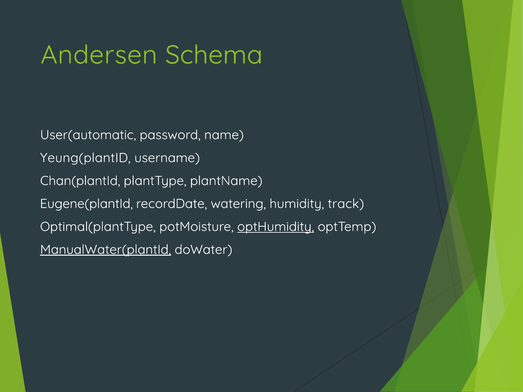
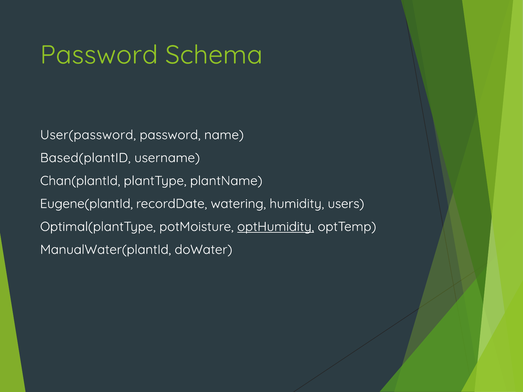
Andersen at (99, 55): Andersen -> Password
User(automatic: User(automatic -> User(password
Yeung(plantID: Yeung(plantID -> Based(plantID
track: track -> users
ManualWater(plantId underline: present -> none
